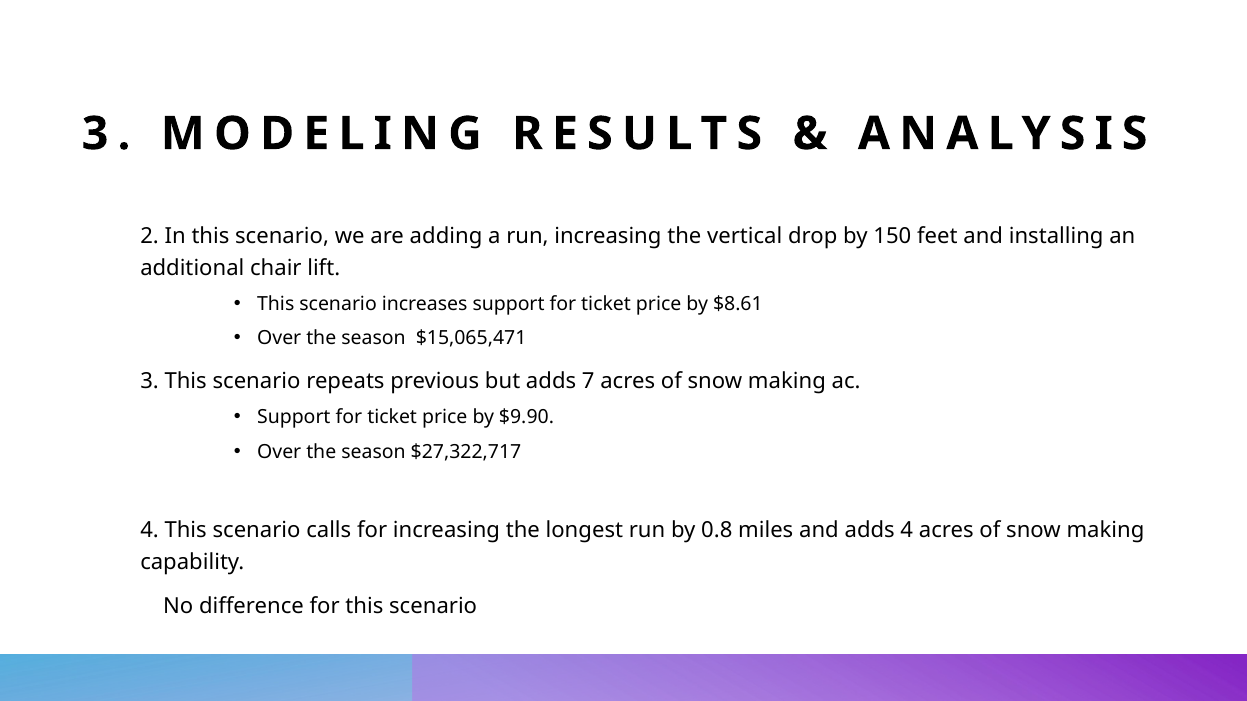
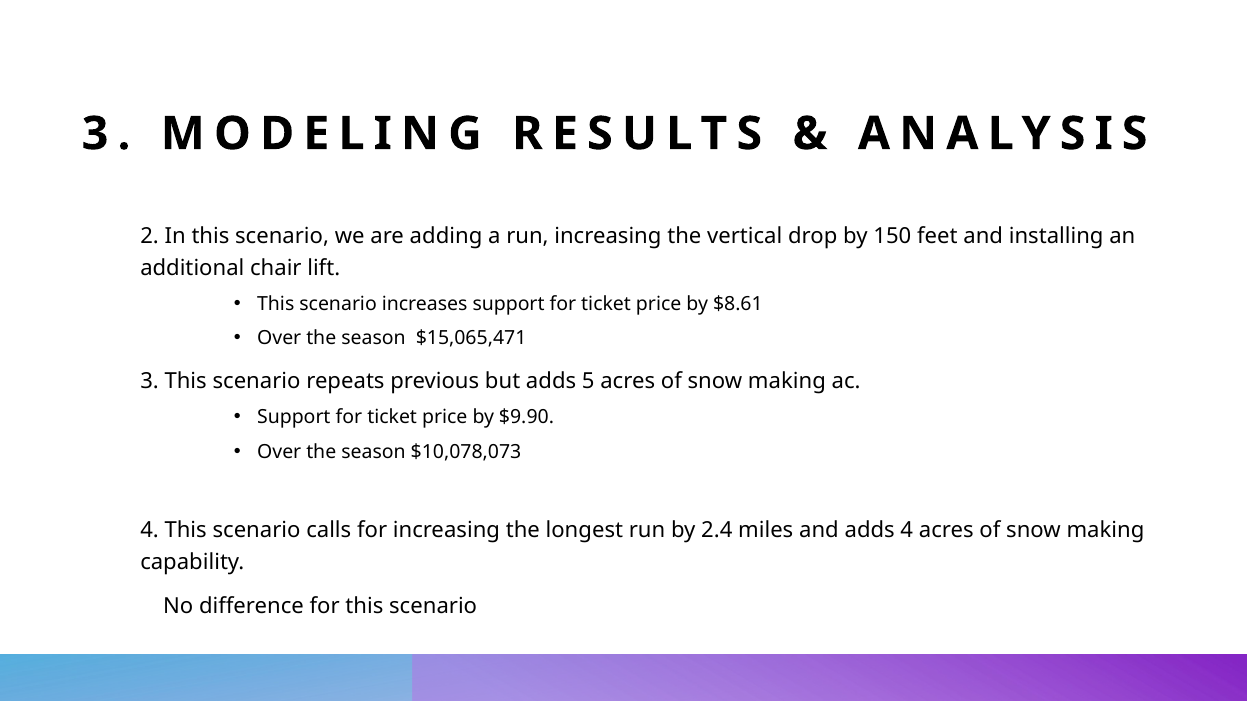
7: 7 -> 5
$27,322,717: $27,322,717 -> $10,078,073
0.8: 0.8 -> 2.4
